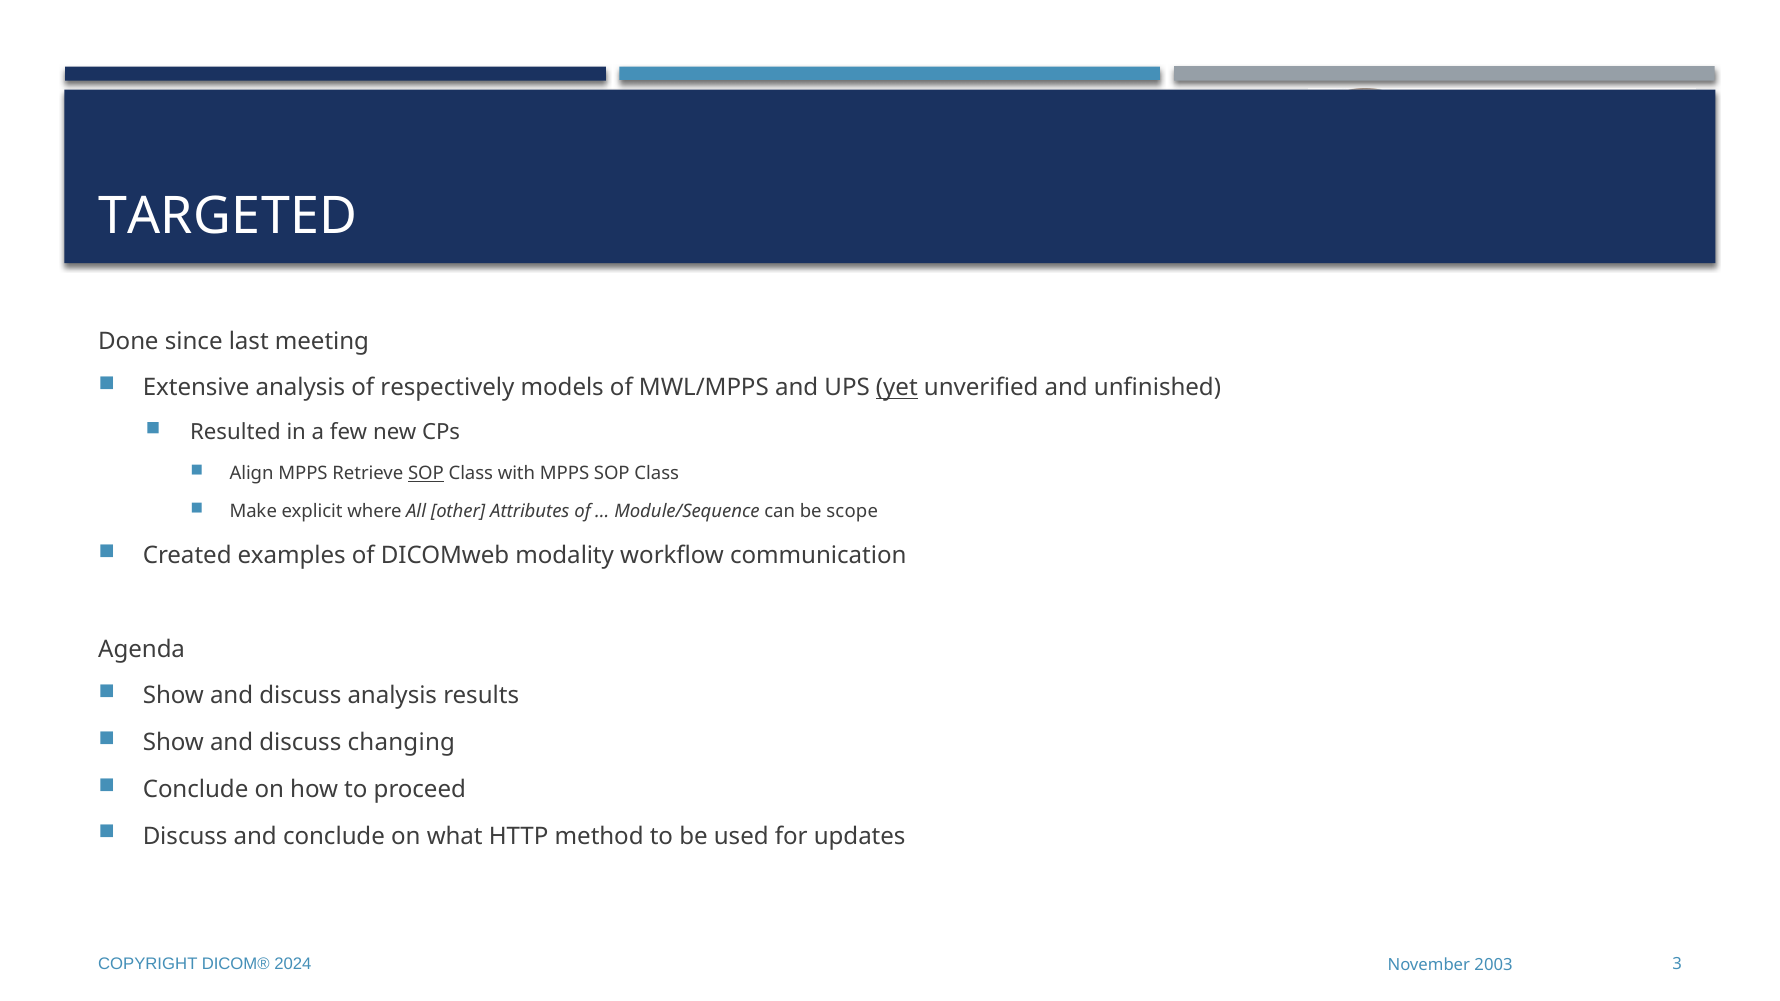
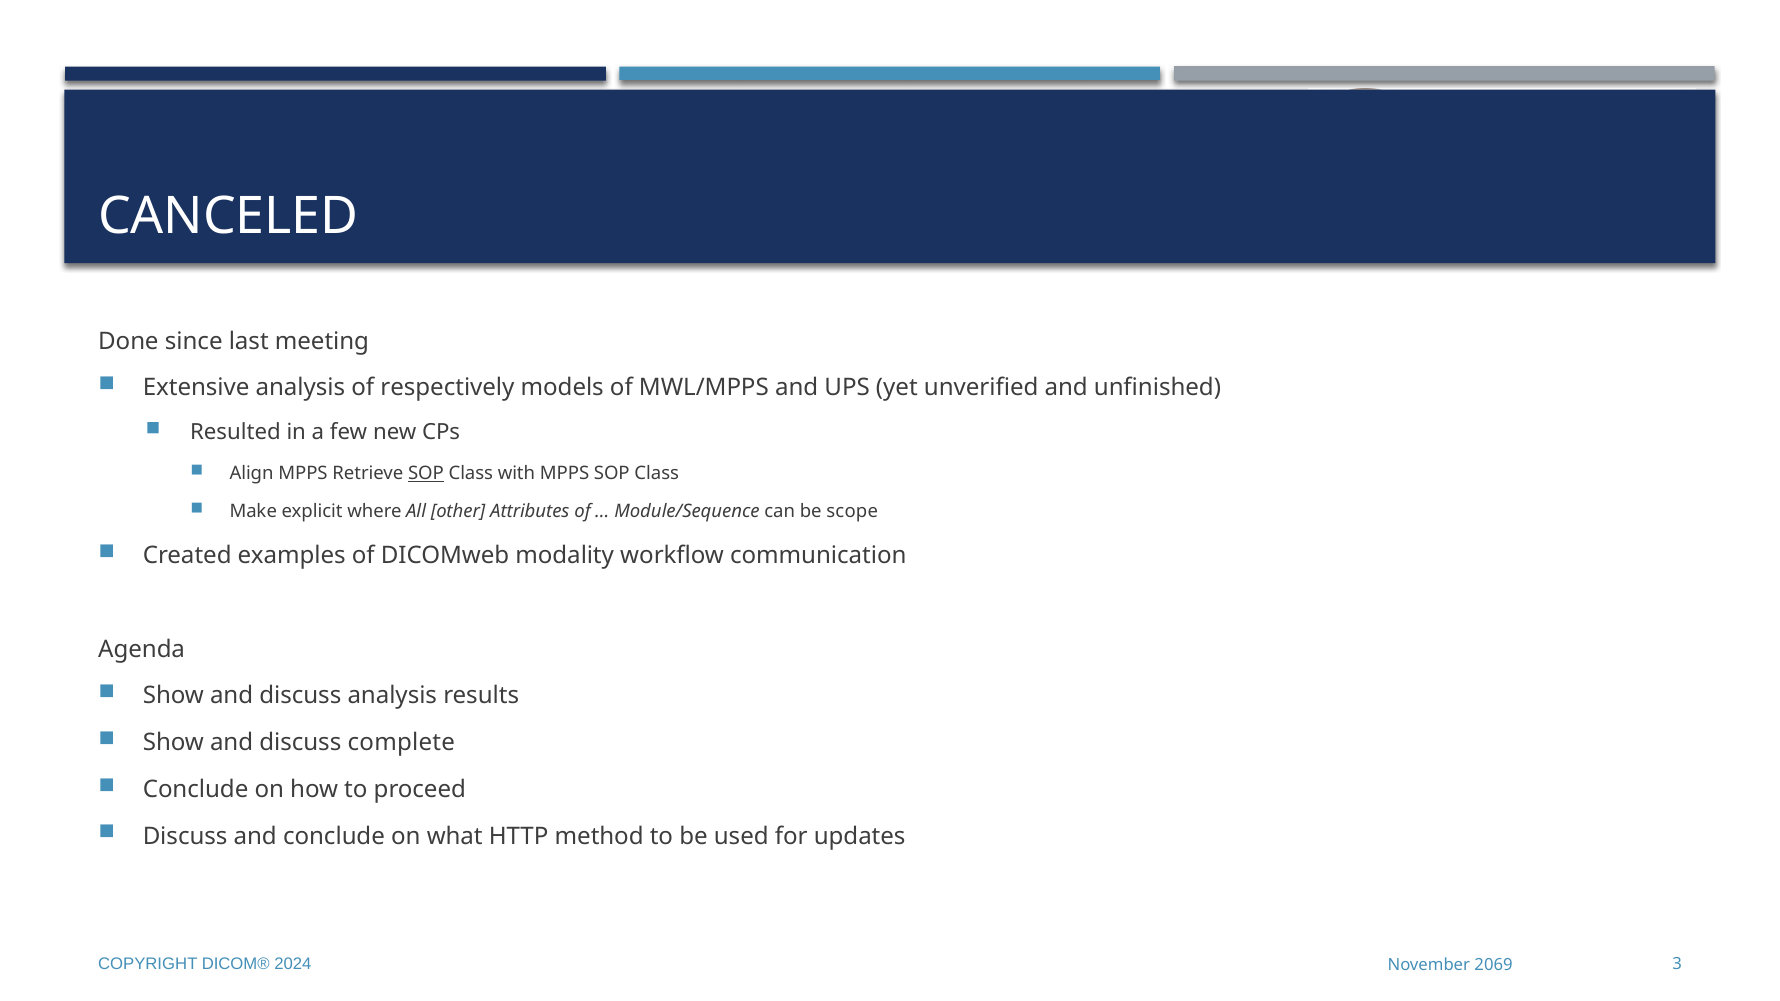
TARGETED: TARGETED -> CANCELED
yet underline: present -> none
changing: changing -> complete
2003: 2003 -> 2069
